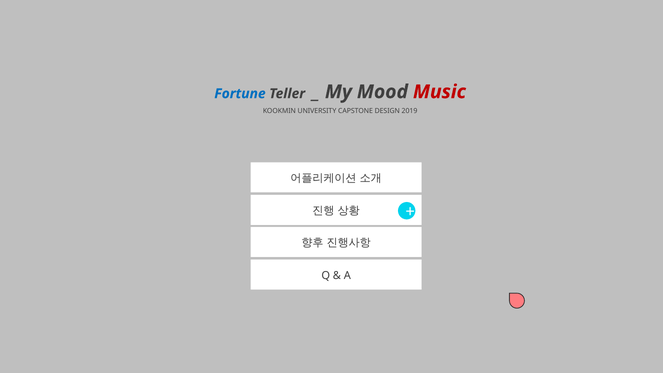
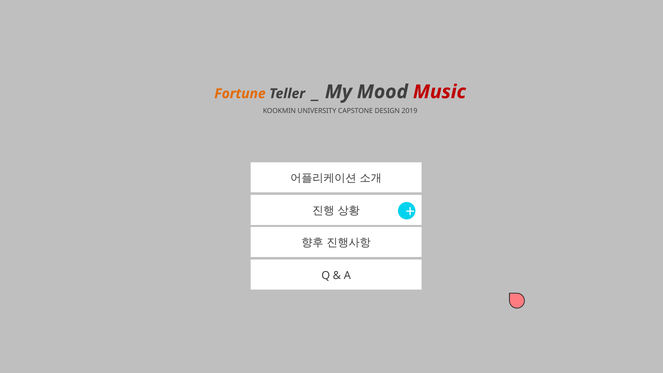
Fortune colour: blue -> orange
